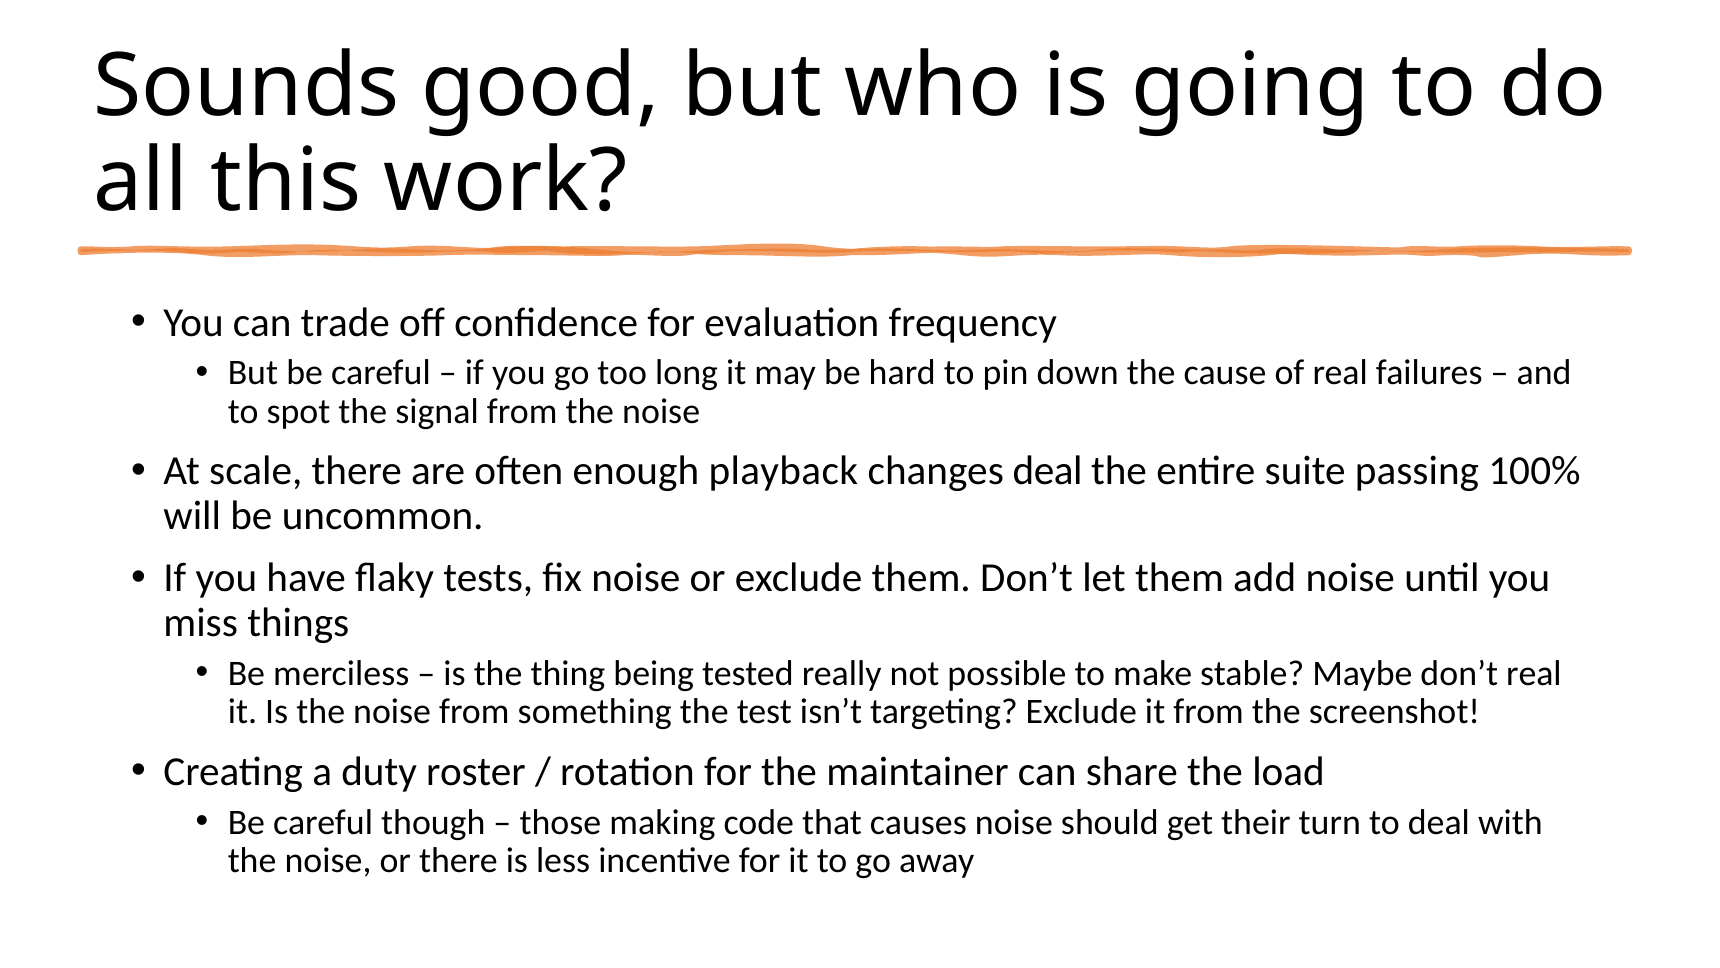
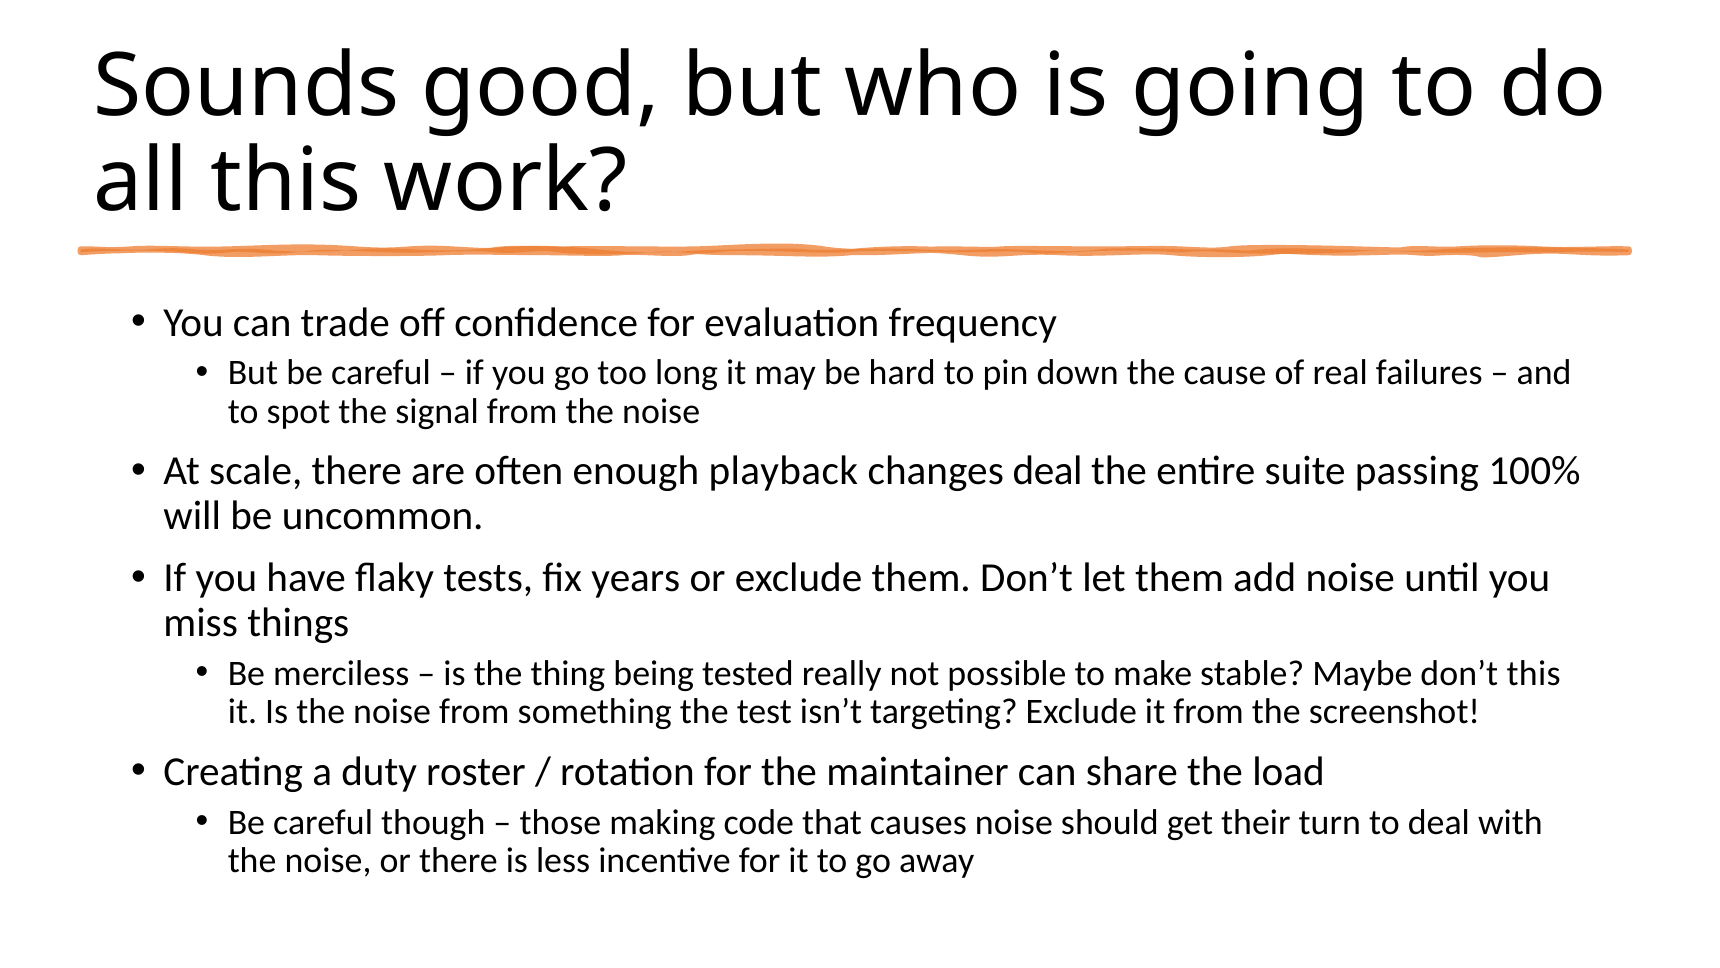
fix noise: noise -> years
don’t real: real -> this
